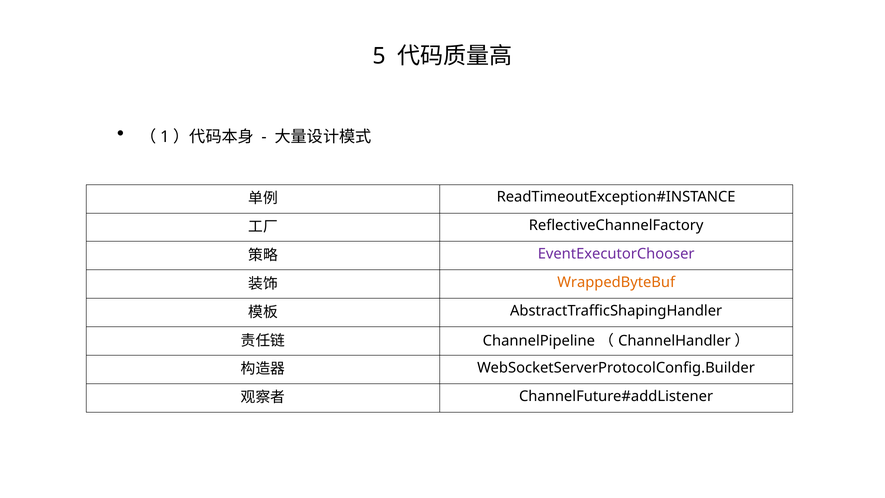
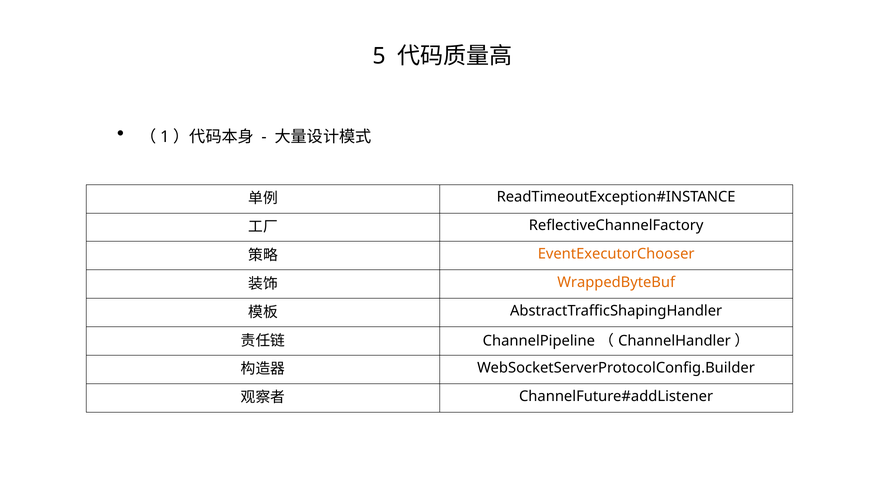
EventExecutorChooser colour: purple -> orange
